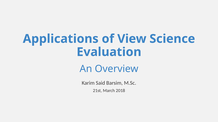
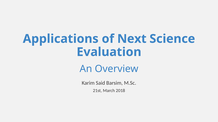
View: View -> Next
